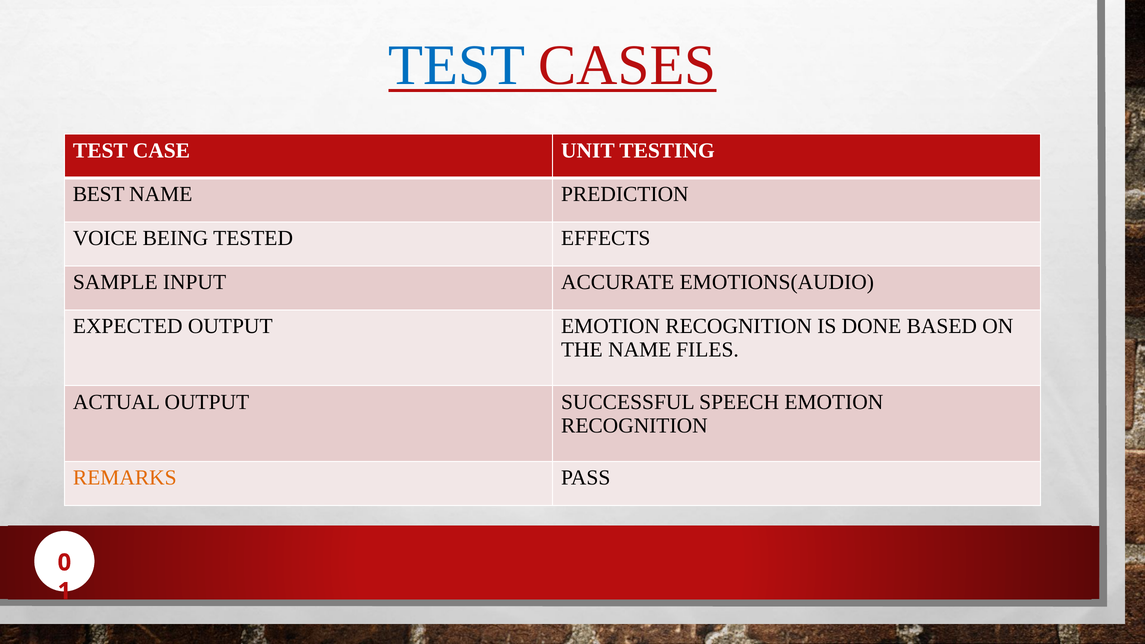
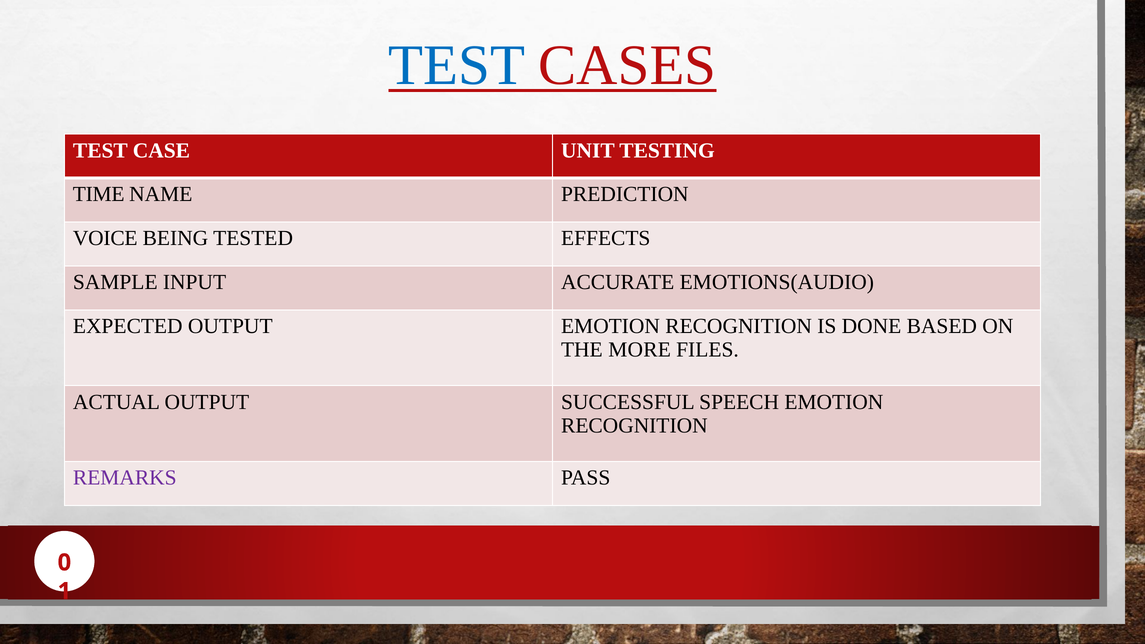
BEST: BEST -> TIME
THE NAME: NAME -> MORE
REMARKS colour: orange -> purple
